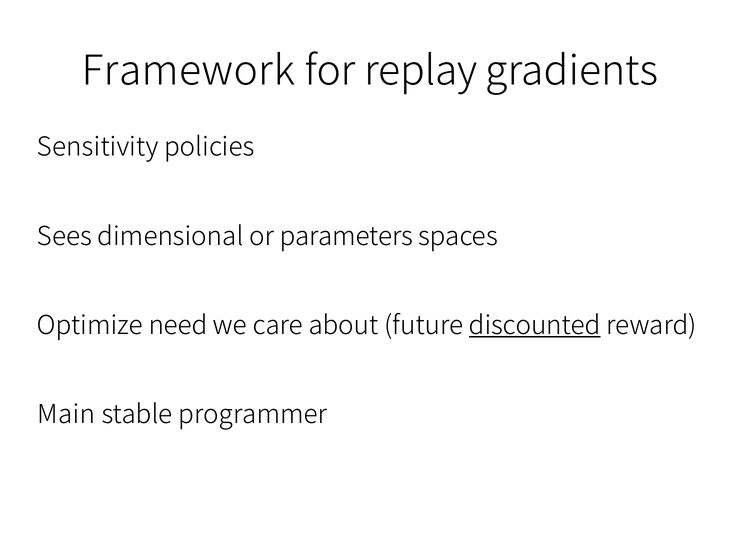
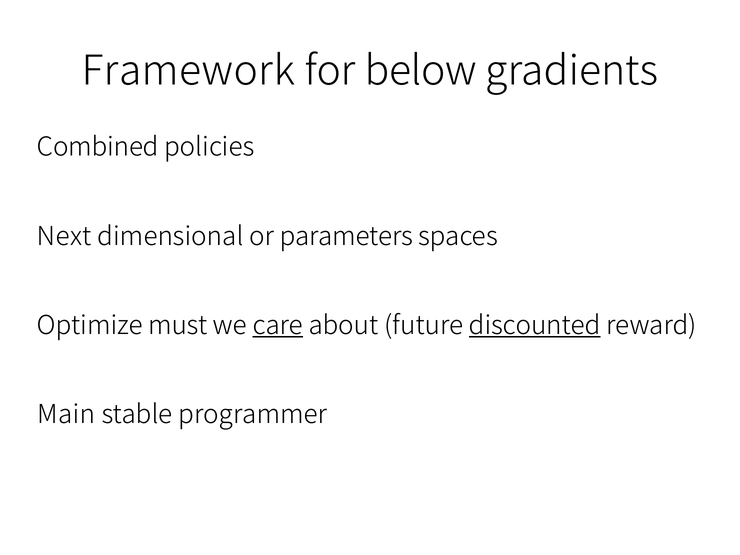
replay: replay -> below
Sensitivity: Sensitivity -> Combined
Sees: Sees -> Next
need: need -> must
care underline: none -> present
